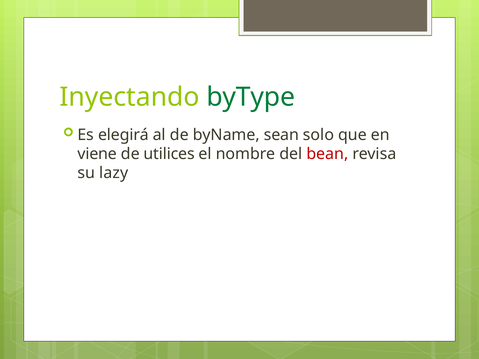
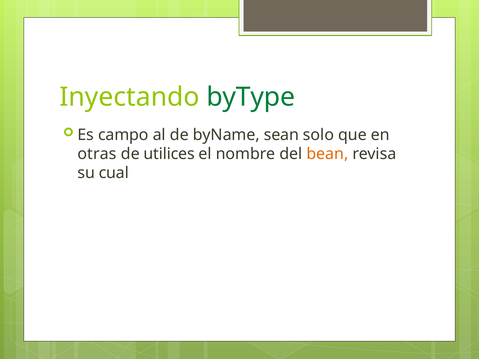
elegirá: elegirá -> campo
viene: viene -> otras
bean colour: red -> orange
lazy: lazy -> cual
